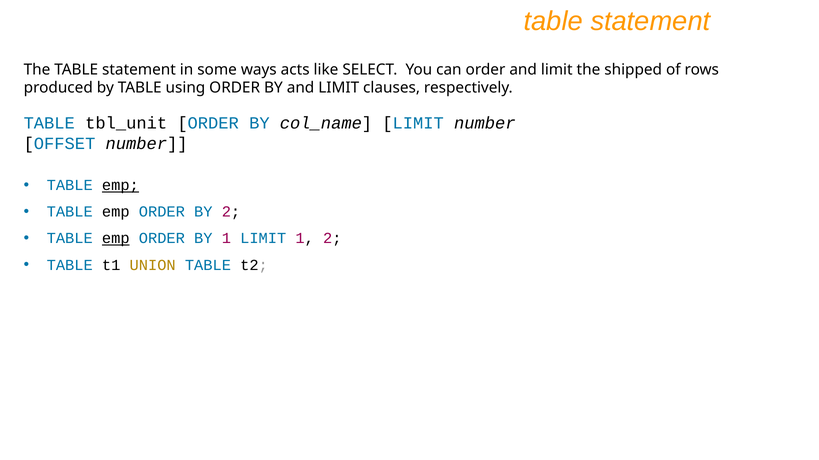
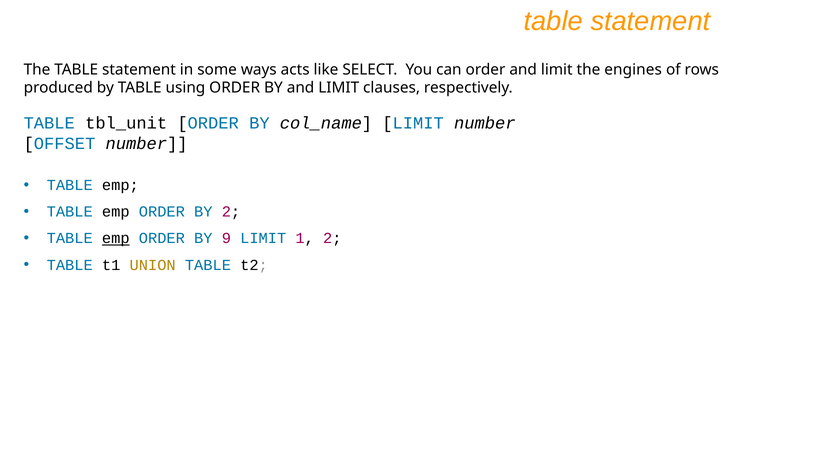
shipped: shipped -> engines
emp at (120, 186) underline: present -> none
BY 1: 1 -> 9
